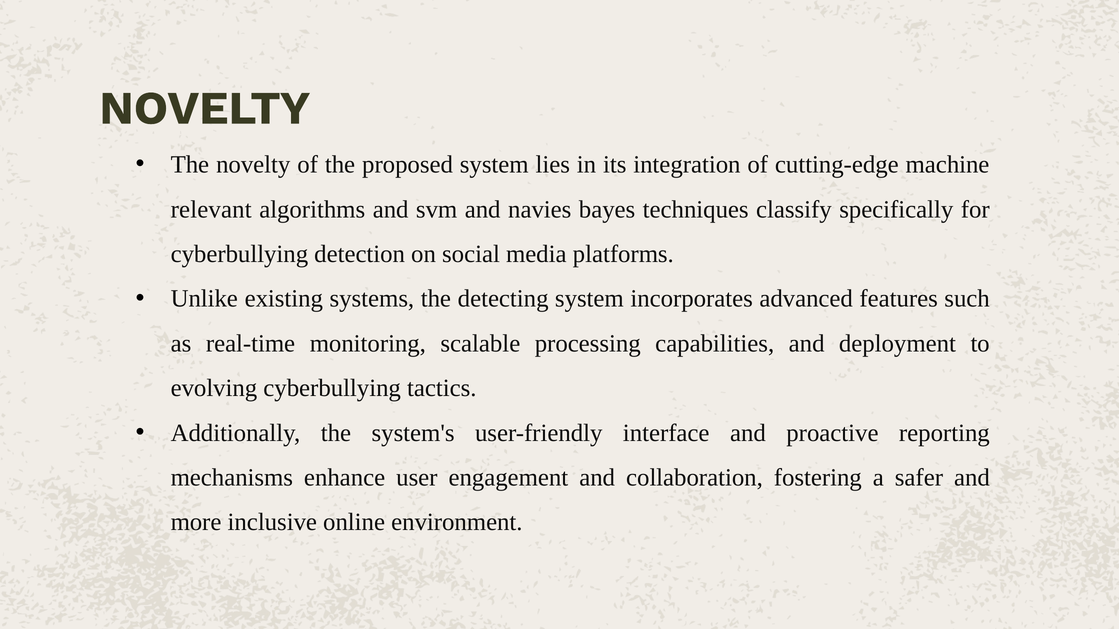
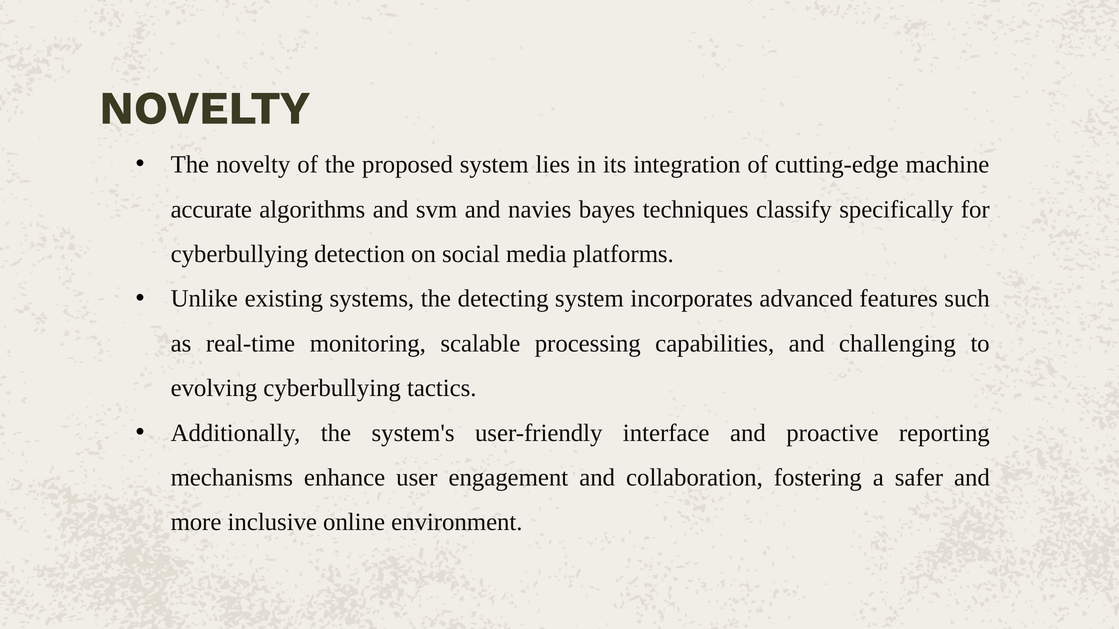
relevant: relevant -> accurate
deployment: deployment -> challenging
